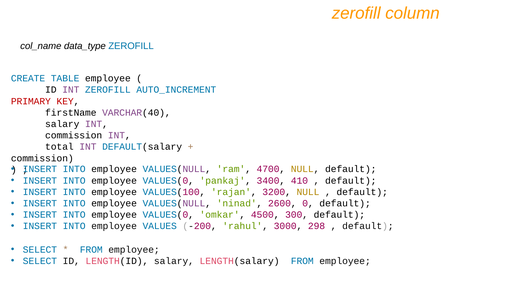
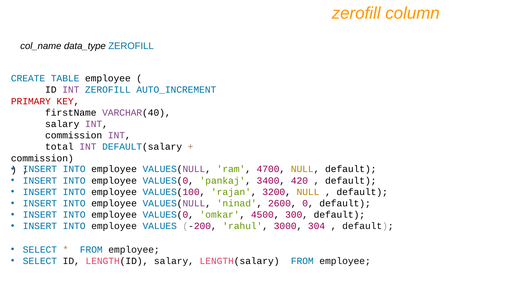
410: 410 -> 420
298: 298 -> 304
